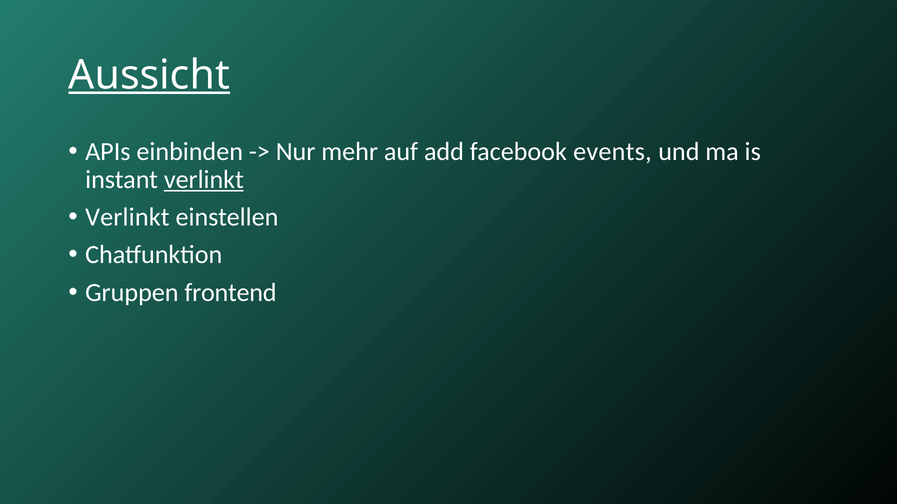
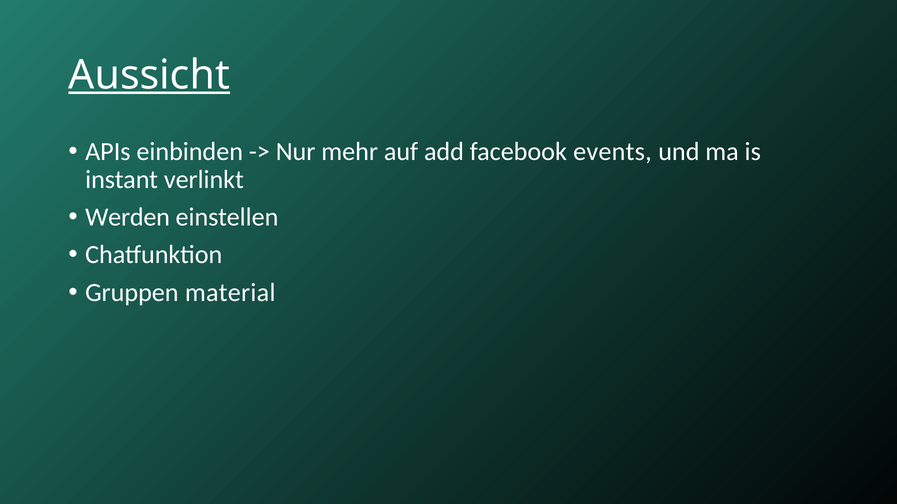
verlinkt at (204, 180) underline: present -> none
Verlinkt at (127, 218): Verlinkt -> Werden
frontend: frontend -> material
